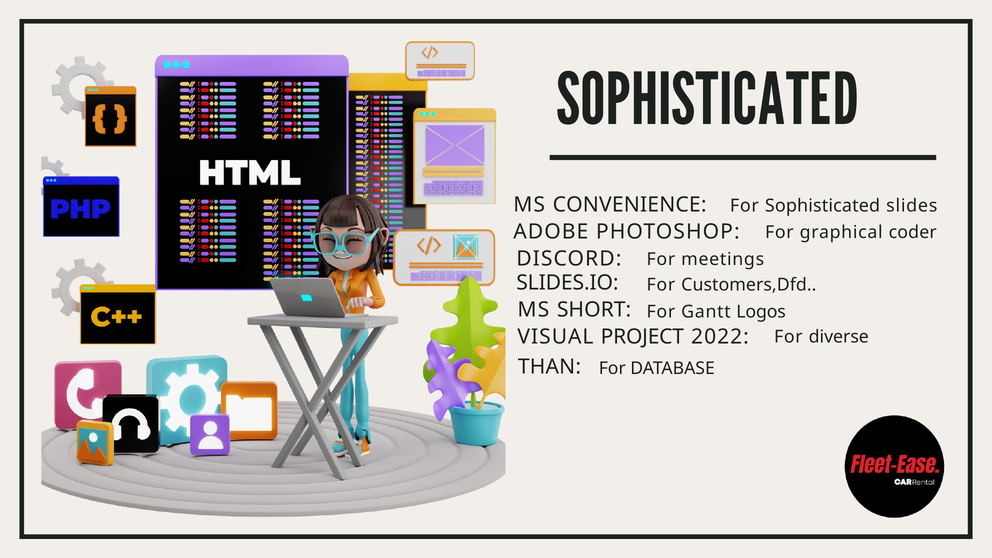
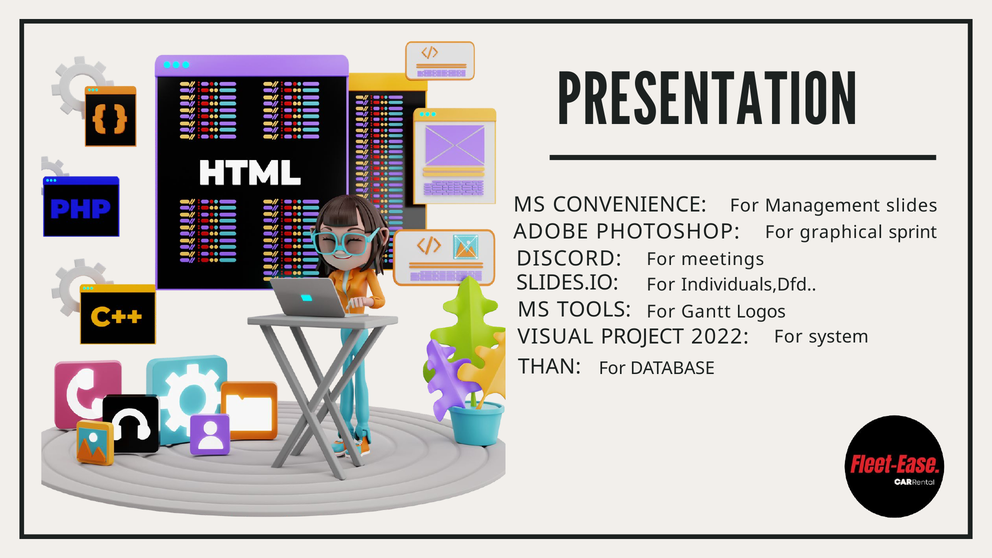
SOPHISTICATED at (708, 101): SOPHISTICATED -> PRESENTATION
For Sophisticated: Sophisticated -> Management
coder: coder -> sprint
Customers,Dfd: Customers,Dfd -> Individuals,Dfd
SHORT: SHORT -> TOOLS
diverse: diverse -> system
